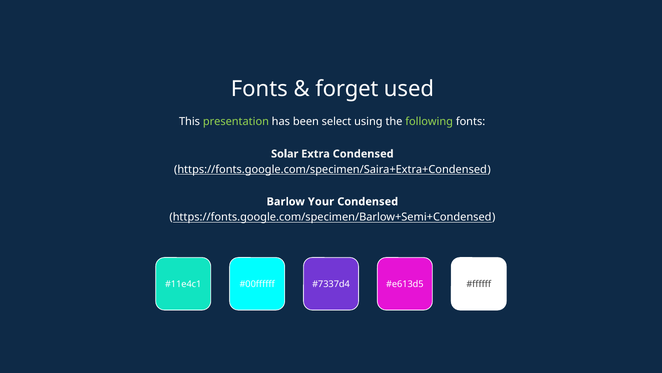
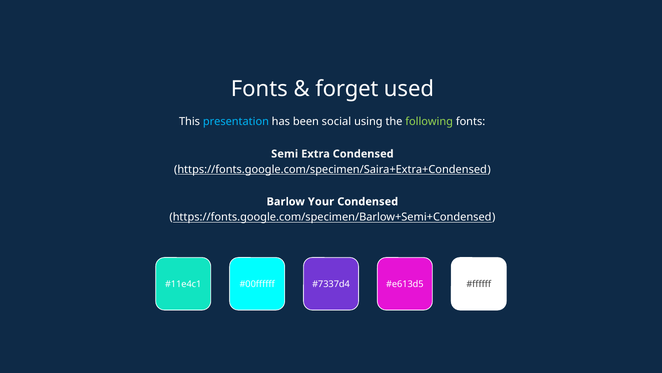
presentation colour: light green -> light blue
select: select -> social
Solar: Solar -> Semi
